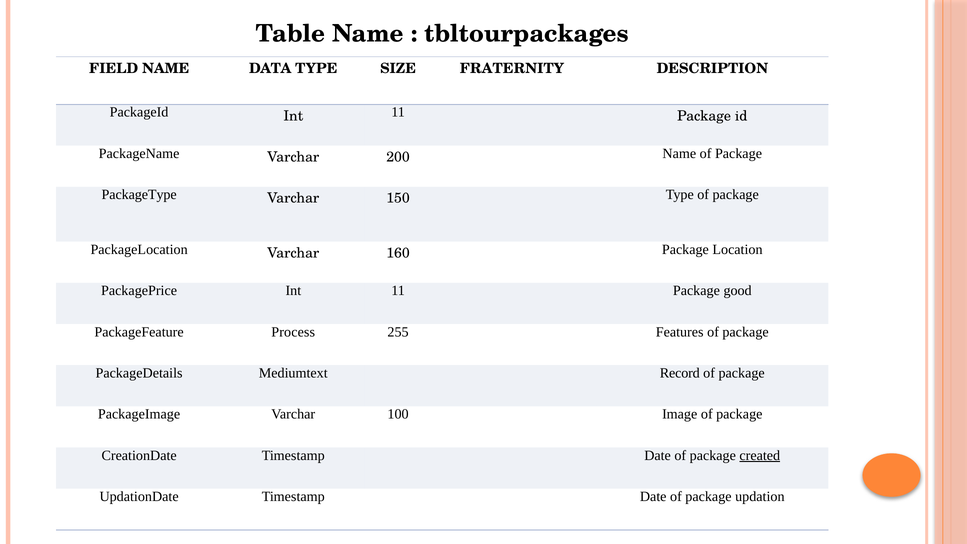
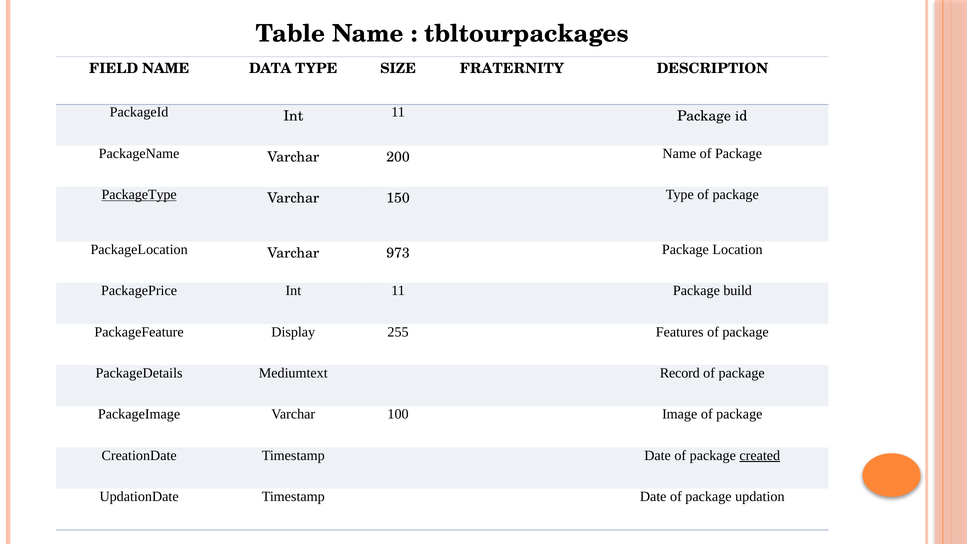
PackageType underline: none -> present
160: 160 -> 973
good: good -> build
Process: Process -> Display
